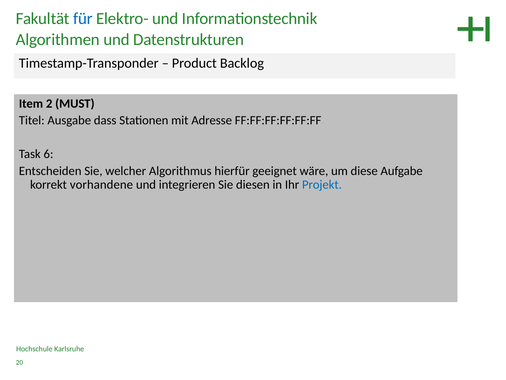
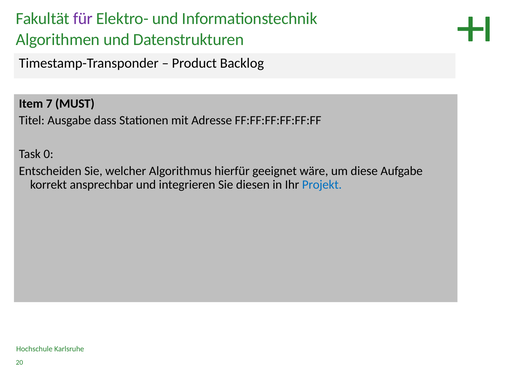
für colour: blue -> purple
2: 2 -> 7
6: 6 -> 0
vorhandene: vorhandene -> ansprechbar
